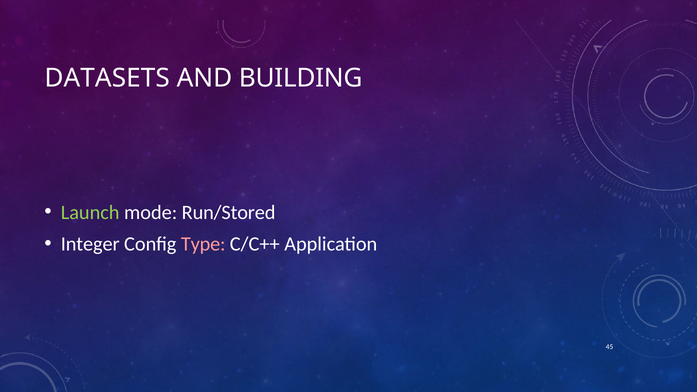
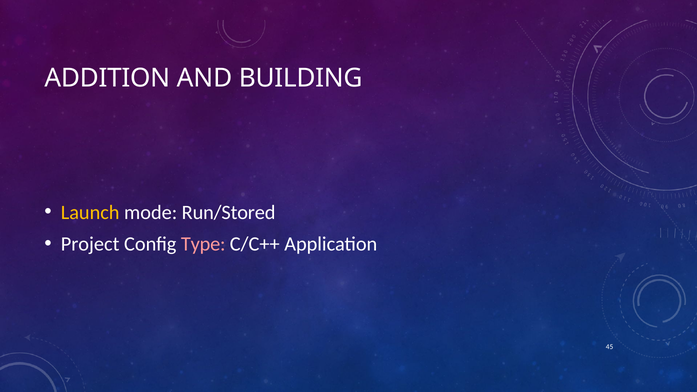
DATASETS: DATASETS -> ADDITION
Launch colour: light green -> yellow
Integer: Integer -> Project
